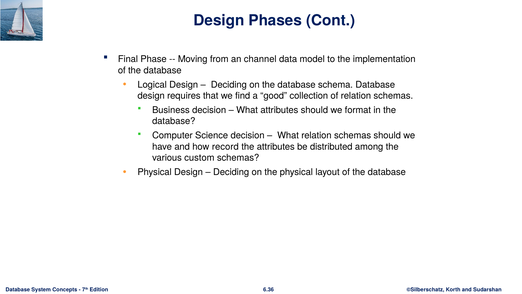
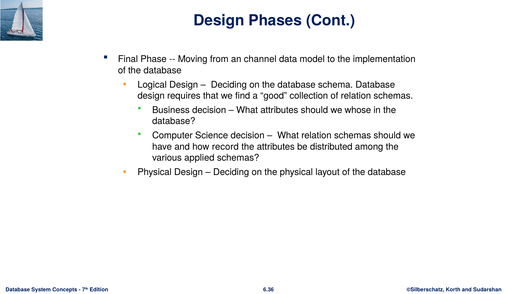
format: format -> whose
custom: custom -> applied
